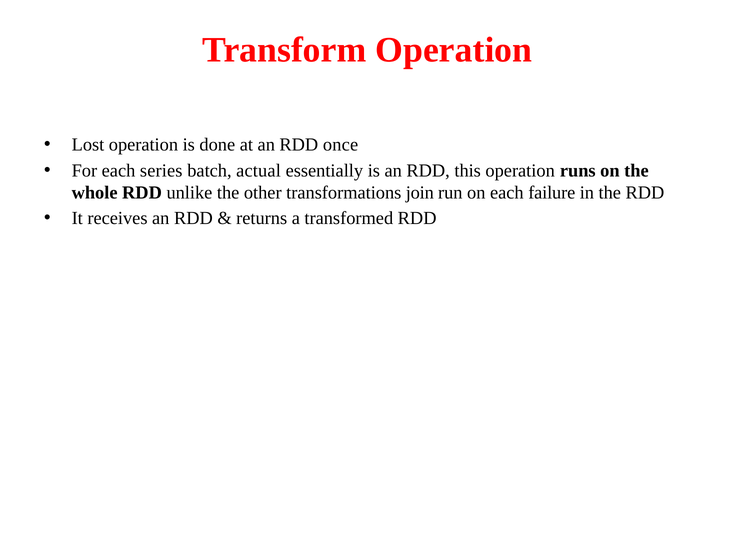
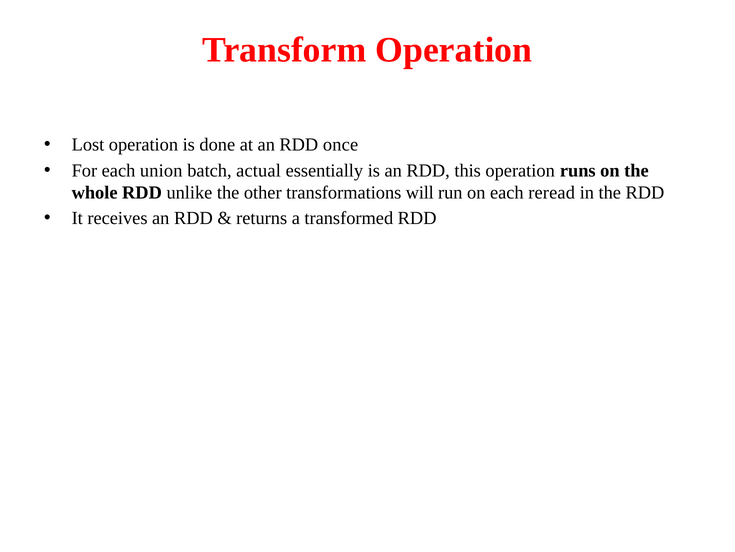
series: series -> union
join: join -> will
failure: failure -> reread
